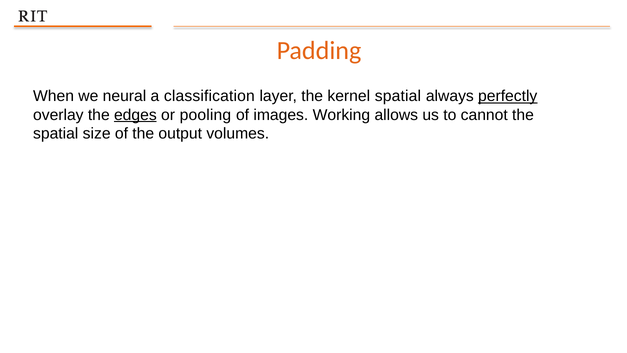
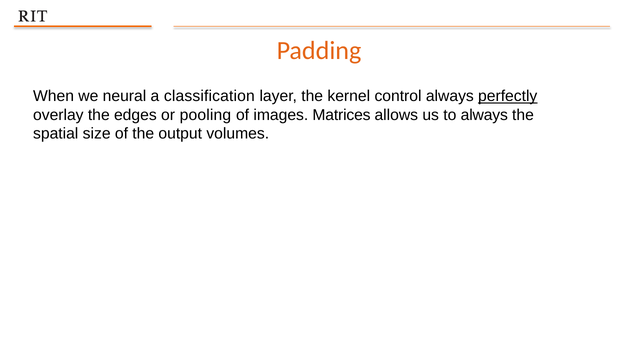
kernel spatial: spatial -> control
edges underline: present -> none
Working: Working -> Matrices
to cannot: cannot -> always
